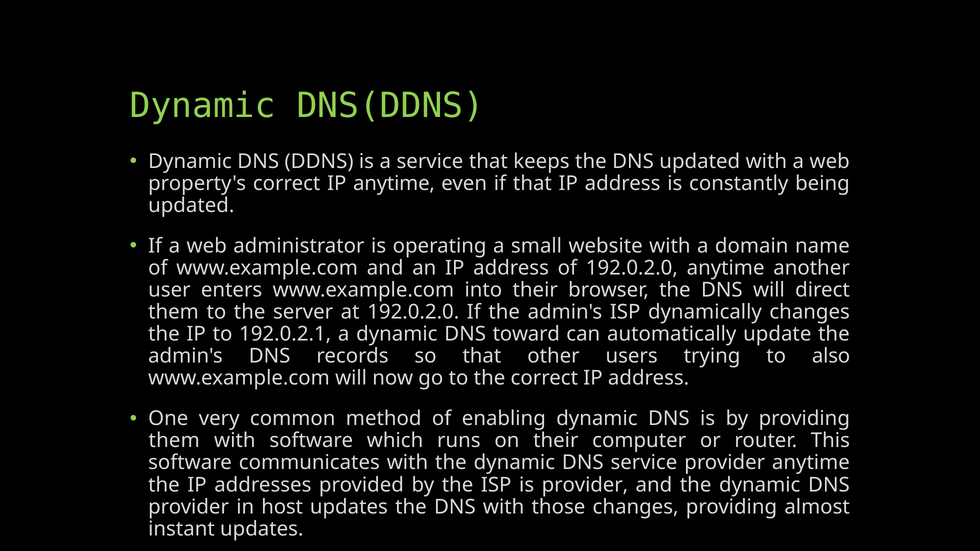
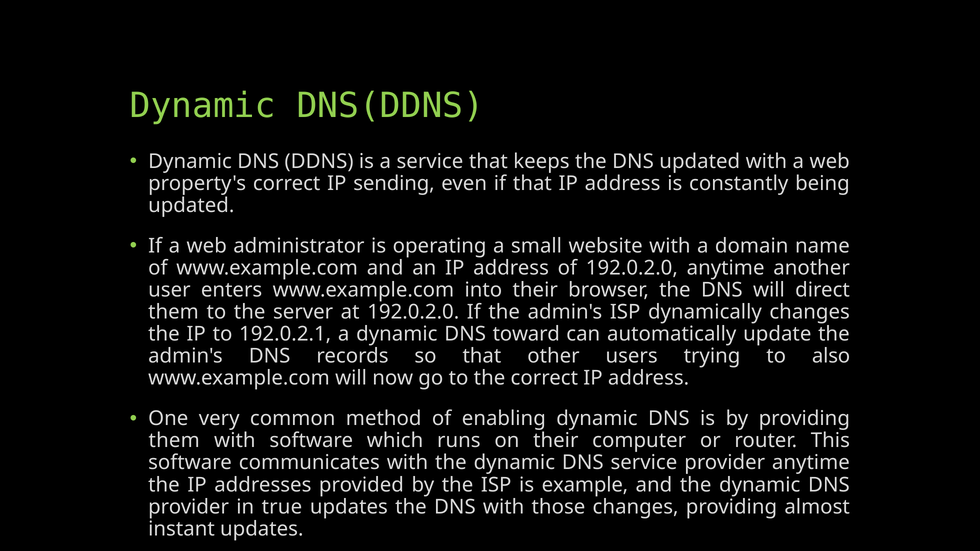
IP anytime: anytime -> sending
is provider: provider -> example
host: host -> true
